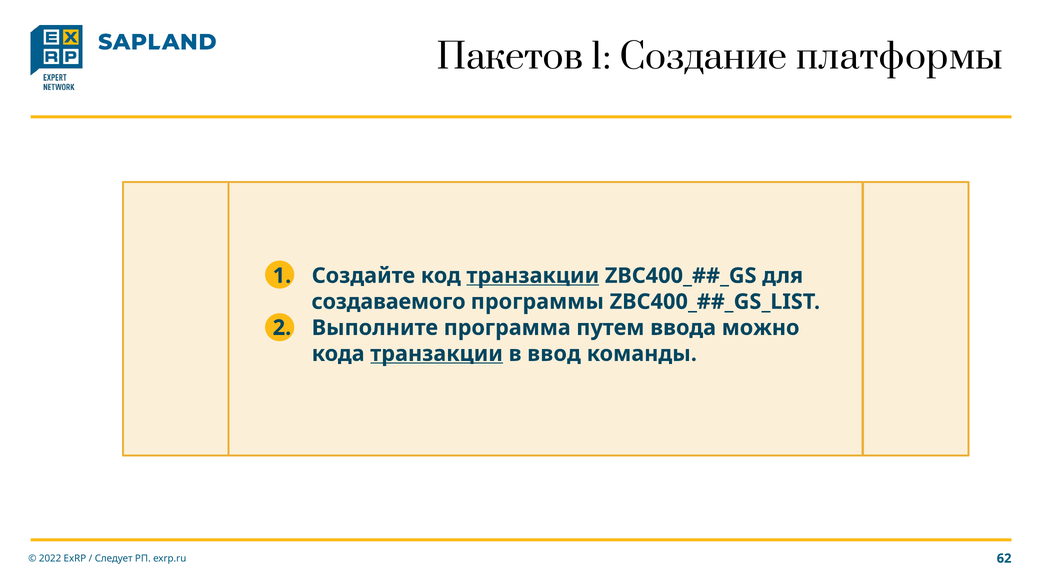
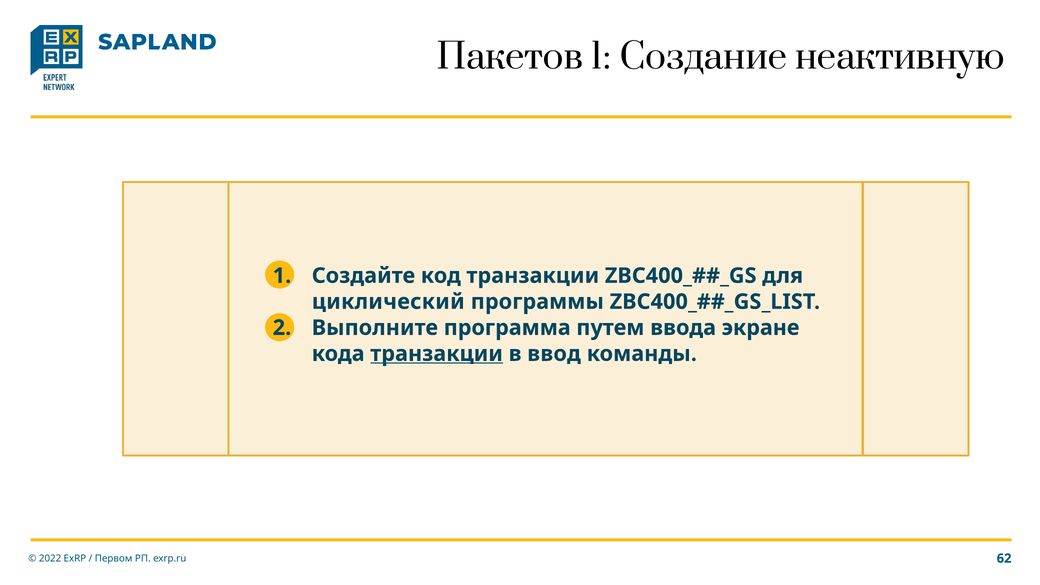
платформы: платформы -> неактивную
транзакции at (533, 276) underline: present -> none
создаваемого: создаваемого -> циклический
можно: можно -> экране
Следует: Следует -> Первом
